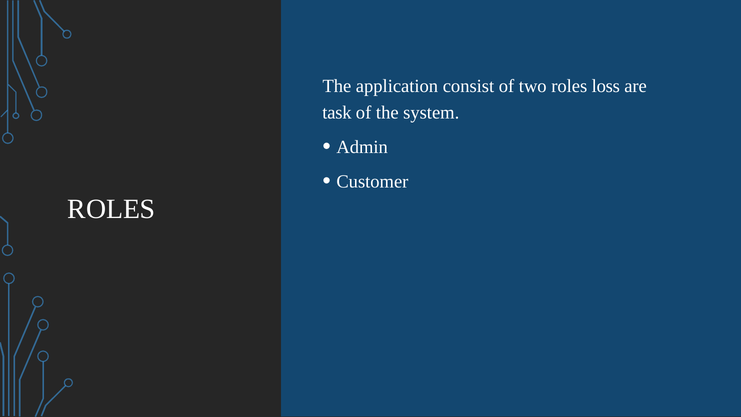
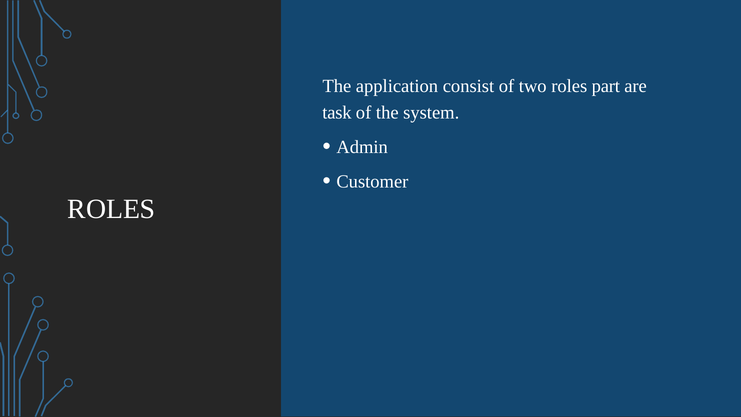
loss: loss -> part
